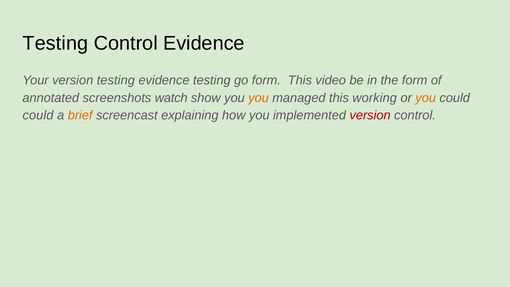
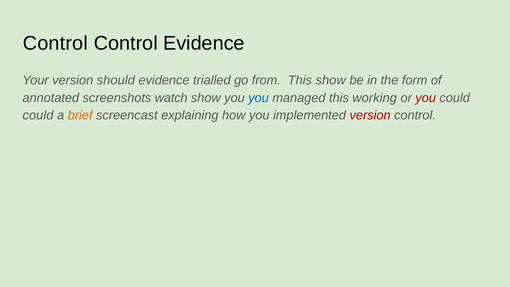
Testing at (55, 43): Testing -> Control
version testing: testing -> should
evidence testing: testing -> trialled
go form: form -> from
This video: video -> show
you at (259, 98) colour: orange -> blue
you at (426, 98) colour: orange -> red
